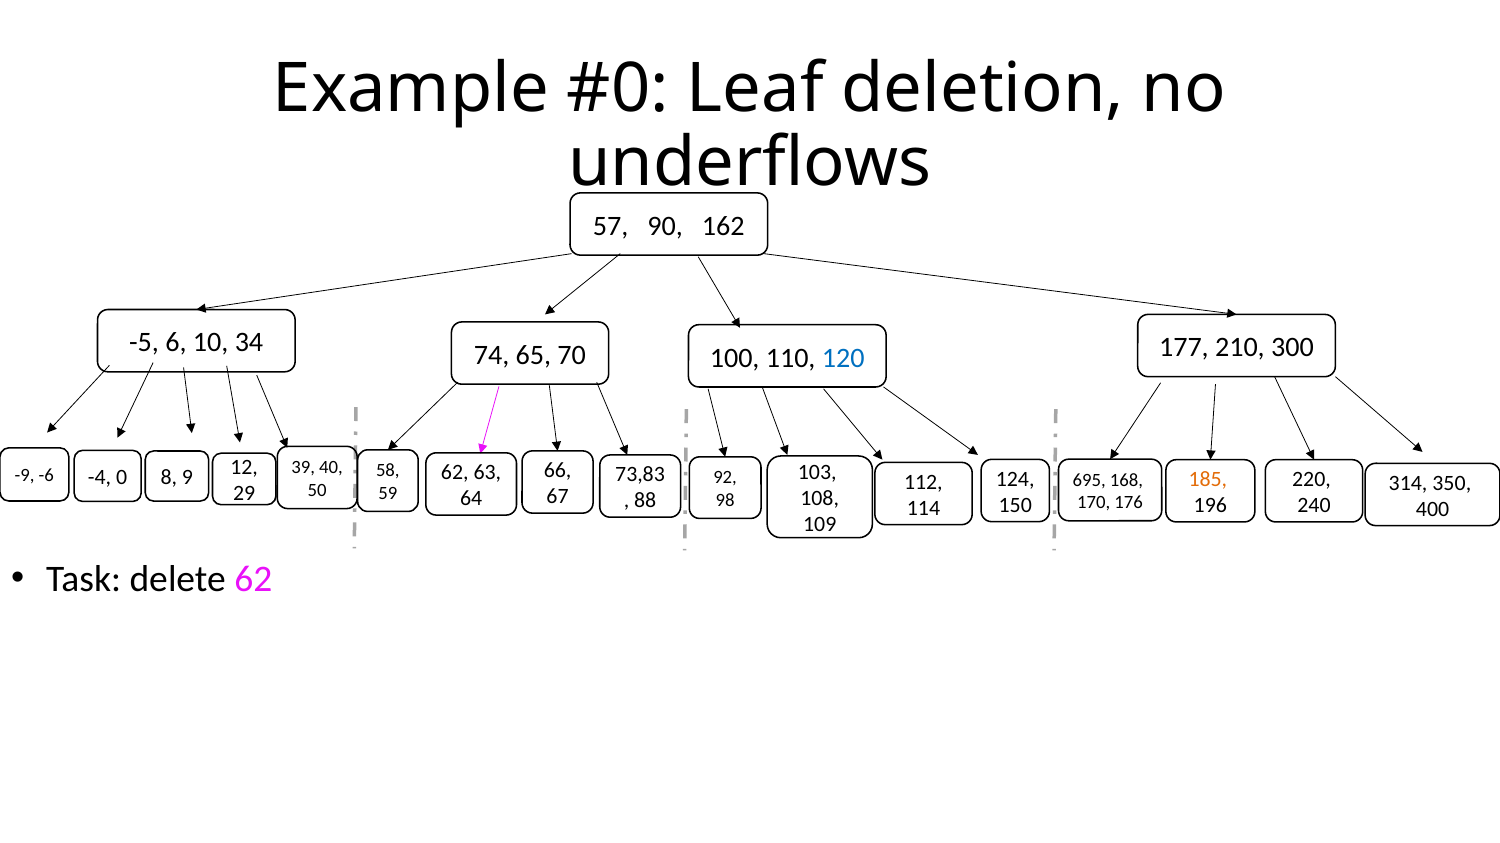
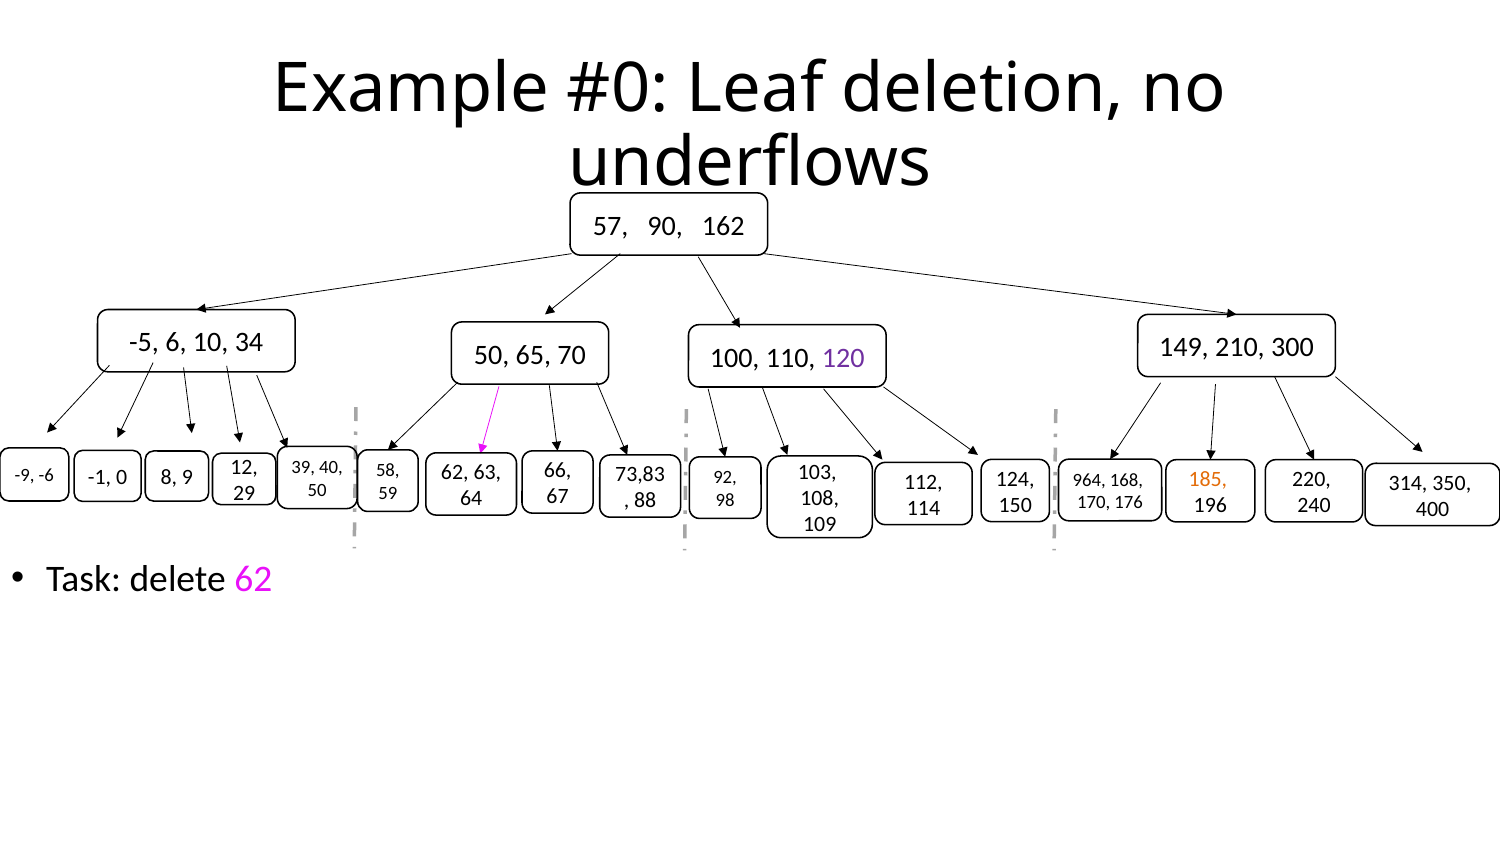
34 74: 74 -> 50
120 colour: blue -> purple
177: 177 -> 149
-4: -4 -> -1
695: 695 -> 964
